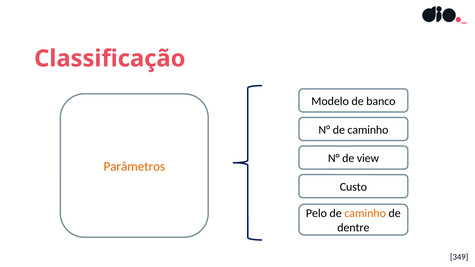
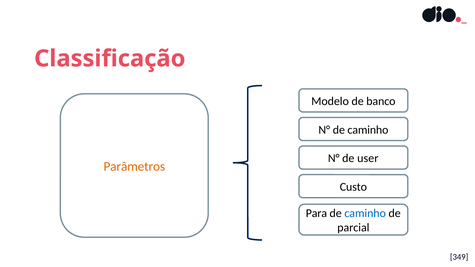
view: view -> user
Pelo: Pelo -> Para
caminho at (365, 213) colour: orange -> blue
dentre: dentre -> parcial
